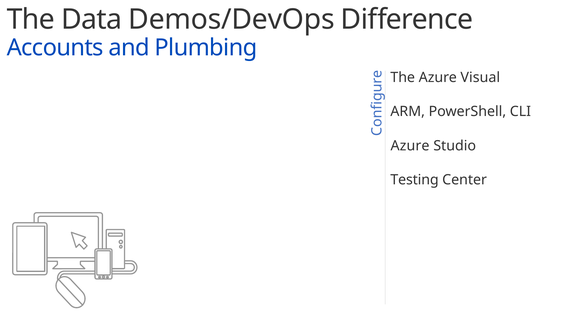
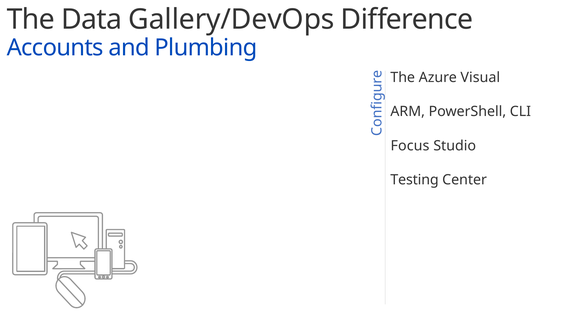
Demos/DevOps: Demos/DevOps -> Gallery/DevOps
Azure at (410, 146): Azure -> Focus
